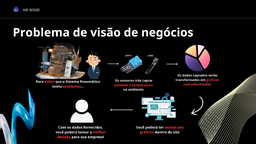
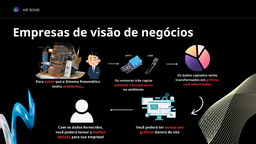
Problema: Problema -> Empresas
